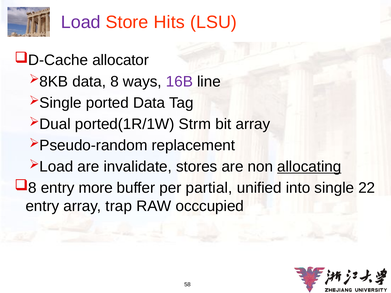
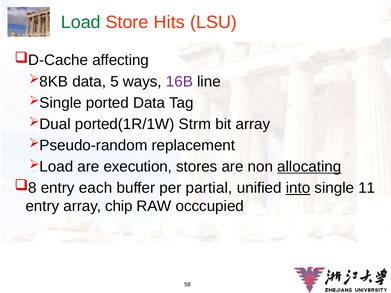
Load colour: purple -> green
allocator: allocator -> affecting
8: 8 -> 5
invalidate: invalidate -> execution
more: more -> each
into underline: none -> present
22: 22 -> 11
trap: trap -> chip
